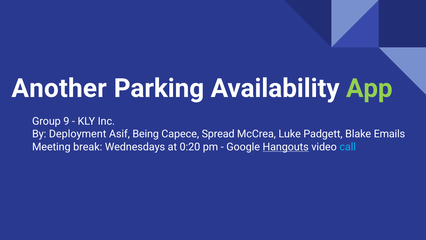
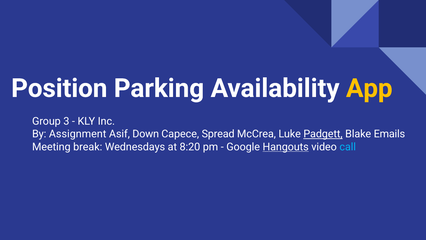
Another: Another -> Position
App colour: light green -> yellow
9: 9 -> 3
Deployment: Deployment -> Assignment
Being: Being -> Down
Padgett underline: none -> present
0:20: 0:20 -> 8:20
